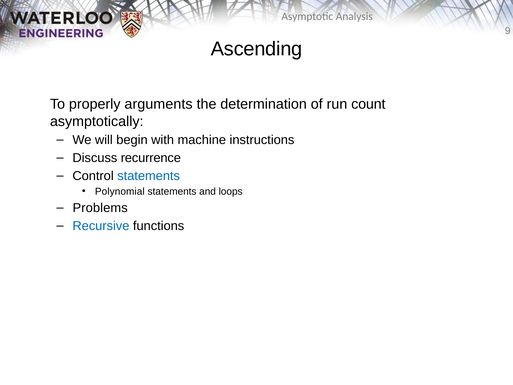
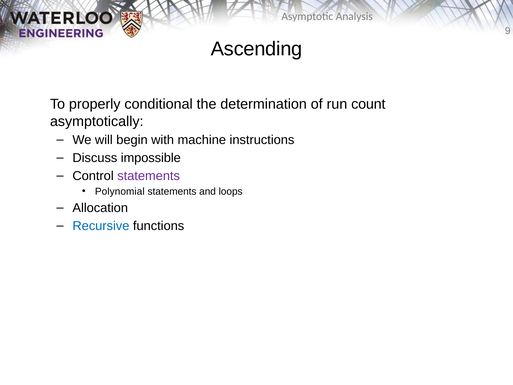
arguments: arguments -> conditional
recurrence: recurrence -> impossible
statements at (149, 176) colour: blue -> purple
Problems: Problems -> Allocation
